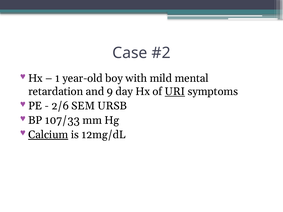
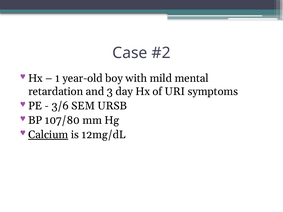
9: 9 -> 3
URI underline: present -> none
2/6: 2/6 -> 3/6
107/33: 107/33 -> 107/80
